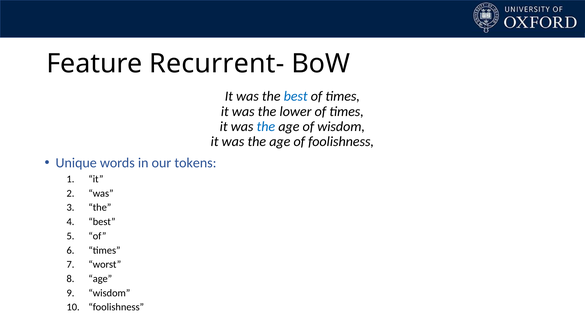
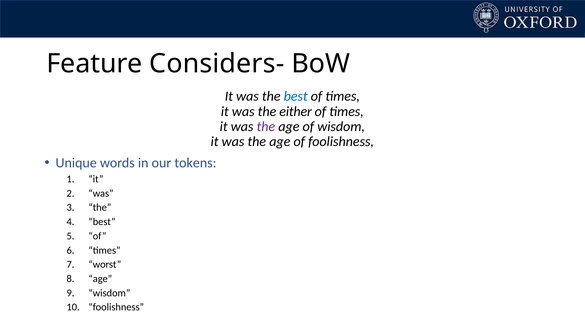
Recurrent-: Recurrent- -> Considers-
lower: lower -> either
the at (266, 127) colour: blue -> purple
